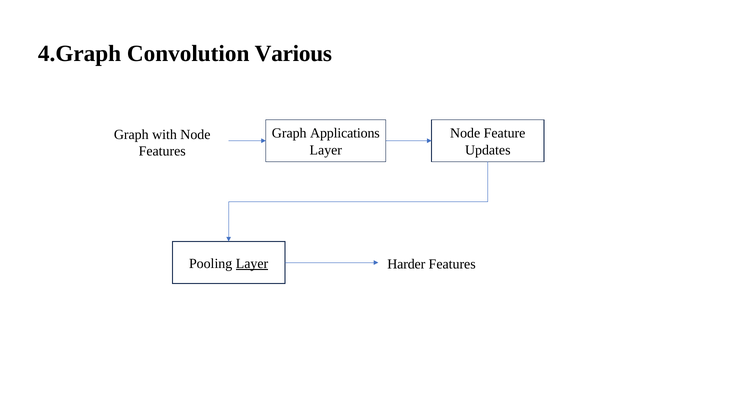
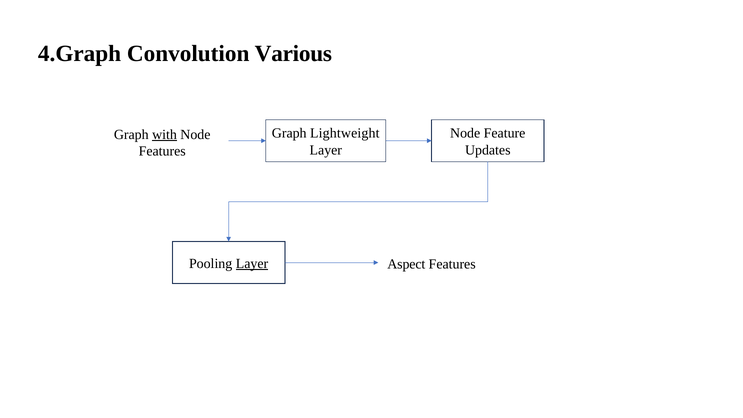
Applications: Applications -> Lightweight
with underline: none -> present
Harder: Harder -> Aspect
